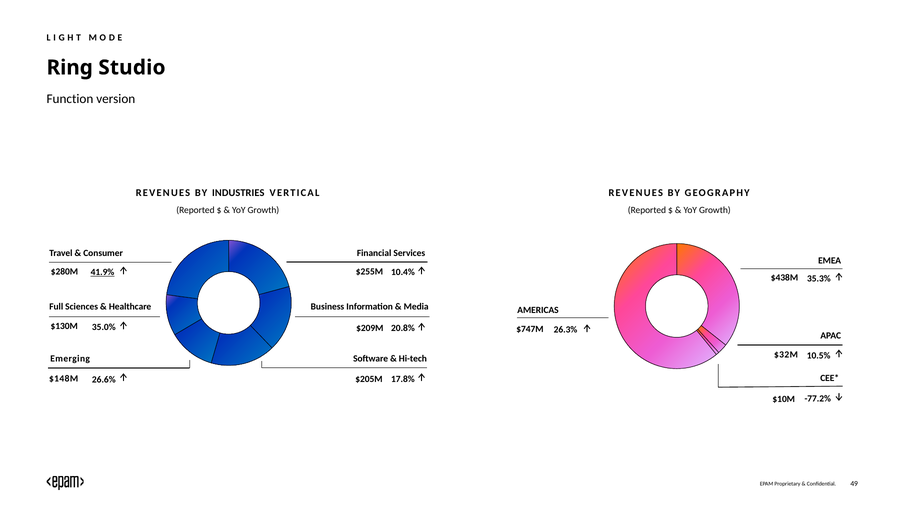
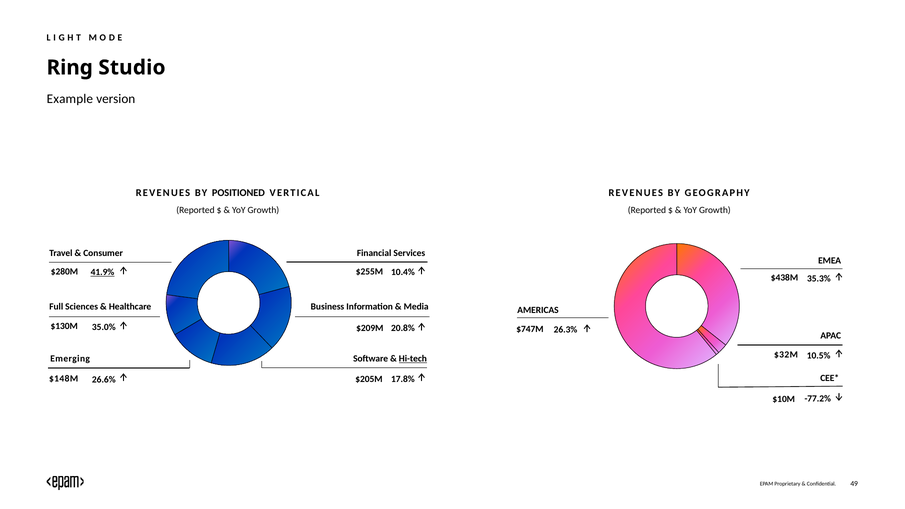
Function: Function -> Example
INDUSTRIES: INDUSTRIES -> POSITIONED
Hi-tech underline: none -> present
